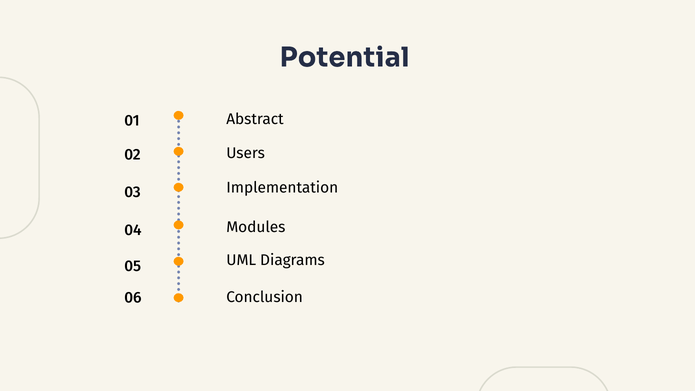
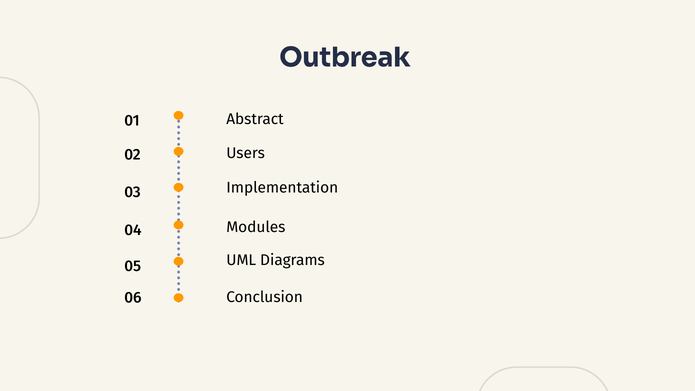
Potential: Potential -> Outbreak
